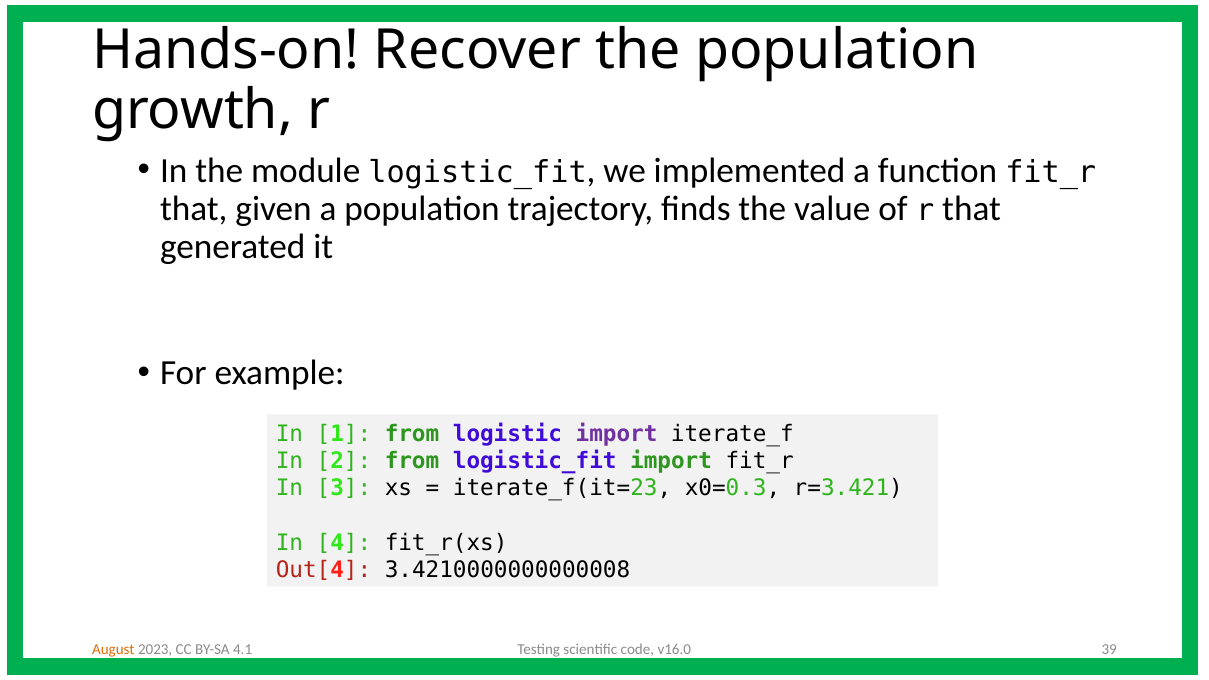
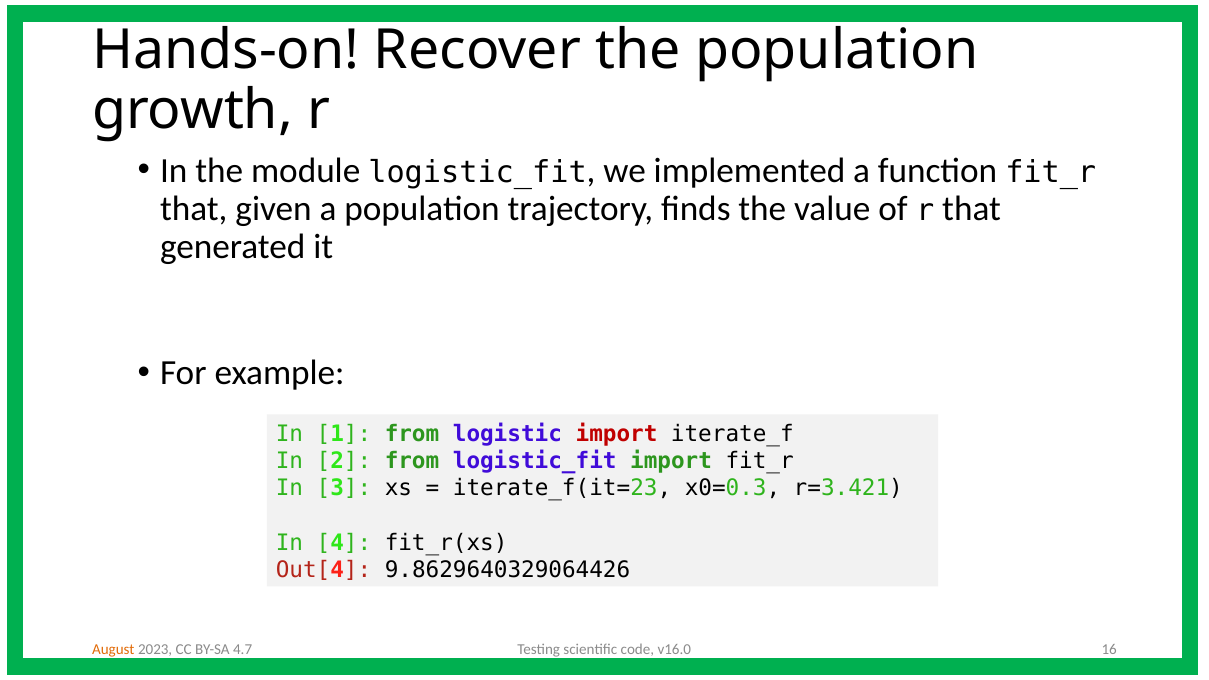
import at (617, 434) colour: purple -> red
3.4210000000000008: 3.4210000000000008 -> 9.8629640329064426
39: 39 -> 16
4.1: 4.1 -> 4.7
